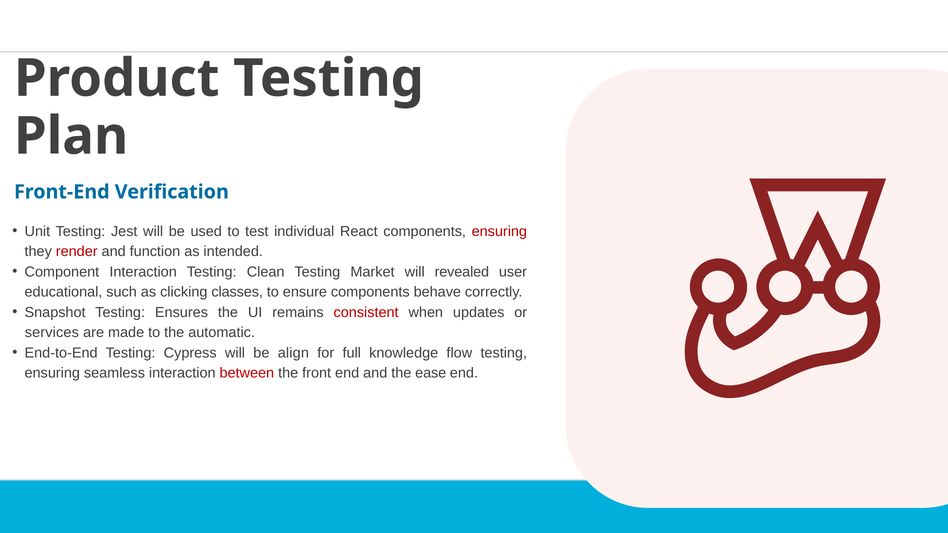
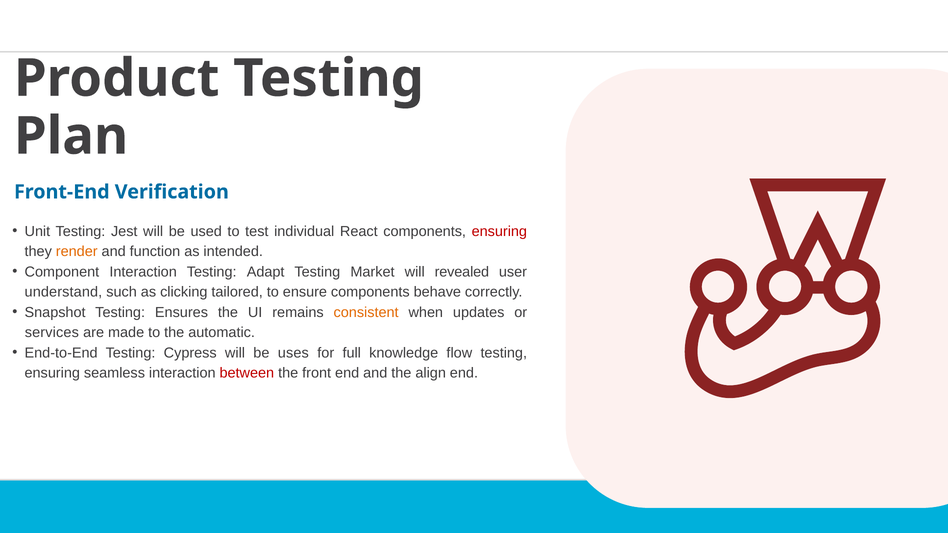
render colour: red -> orange
Clean: Clean -> Adapt
educational: educational -> understand
classes: classes -> tailored
consistent colour: red -> orange
align: align -> uses
ease: ease -> align
